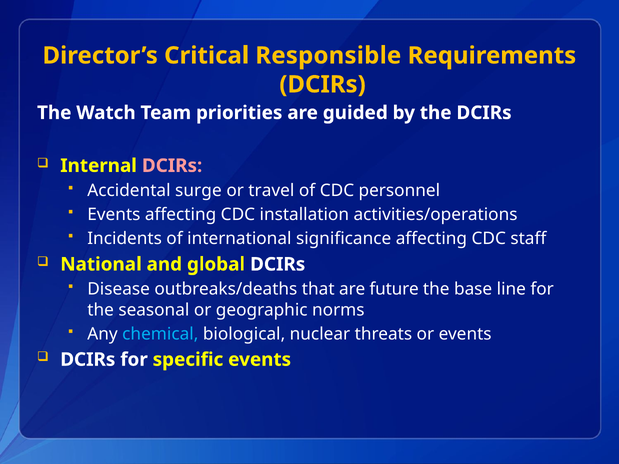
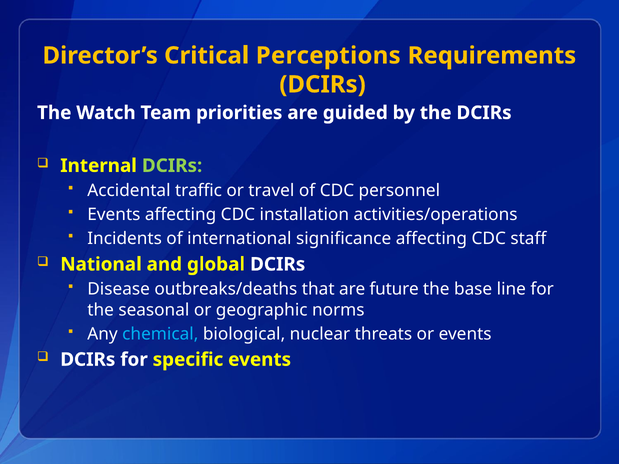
Responsible: Responsible -> Perceptions
DCIRs at (172, 166) colour: pink -> light green
surge: surge -> traffic
